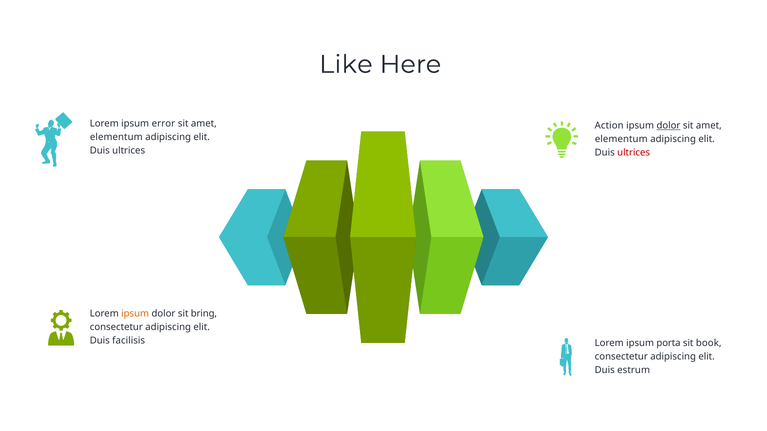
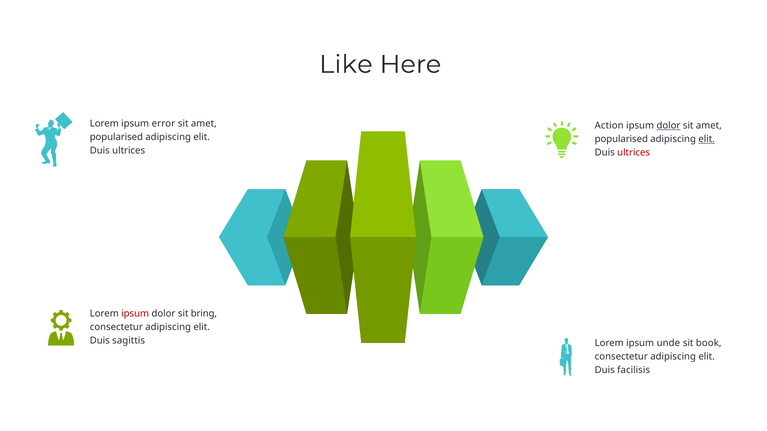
elementum at (116, 137): elementum -> popularised
elementum at (621, 139): elementum -> popularised
elit at (707, 139) underline: none -> present
ipsum at (135, 314) colour: orange -> red
facilisis: facilisis -> sagittis
porta: porta -> unde
estrum: estrum -> facilisis
